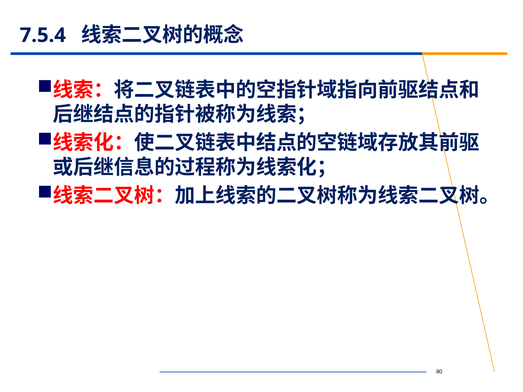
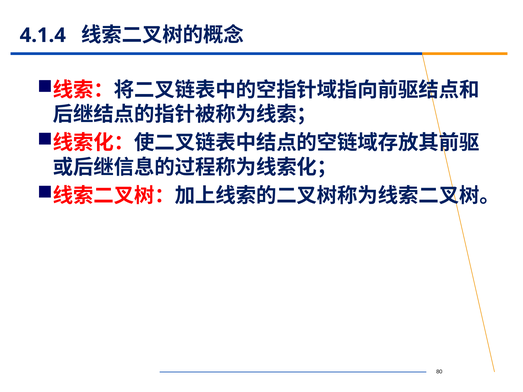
7.5.4: 7.5.4 -> 4.1.4
